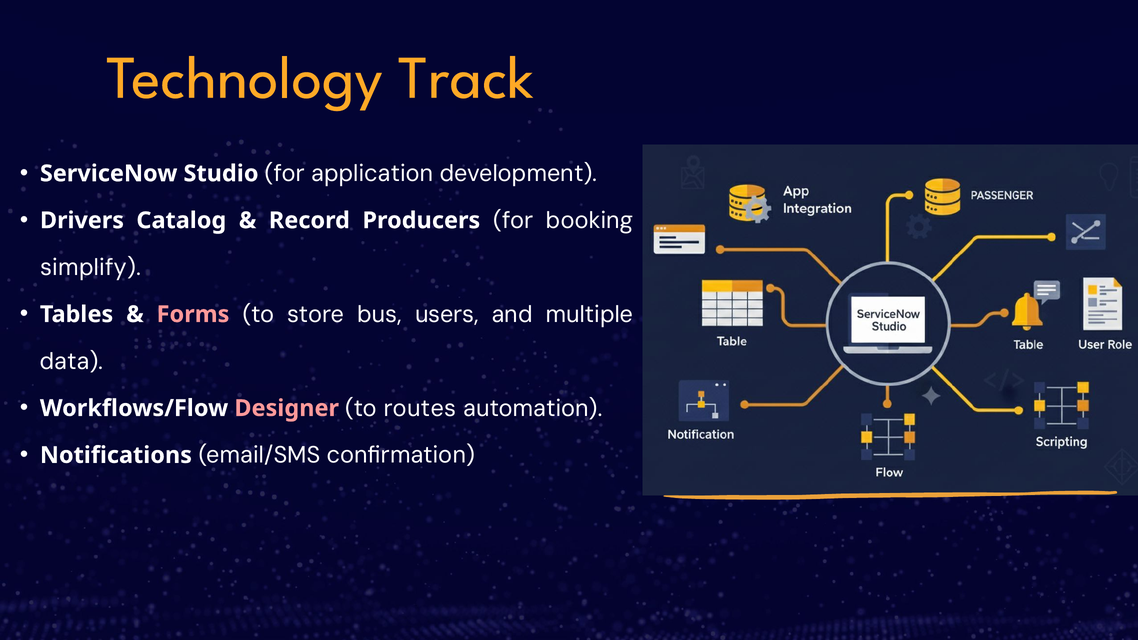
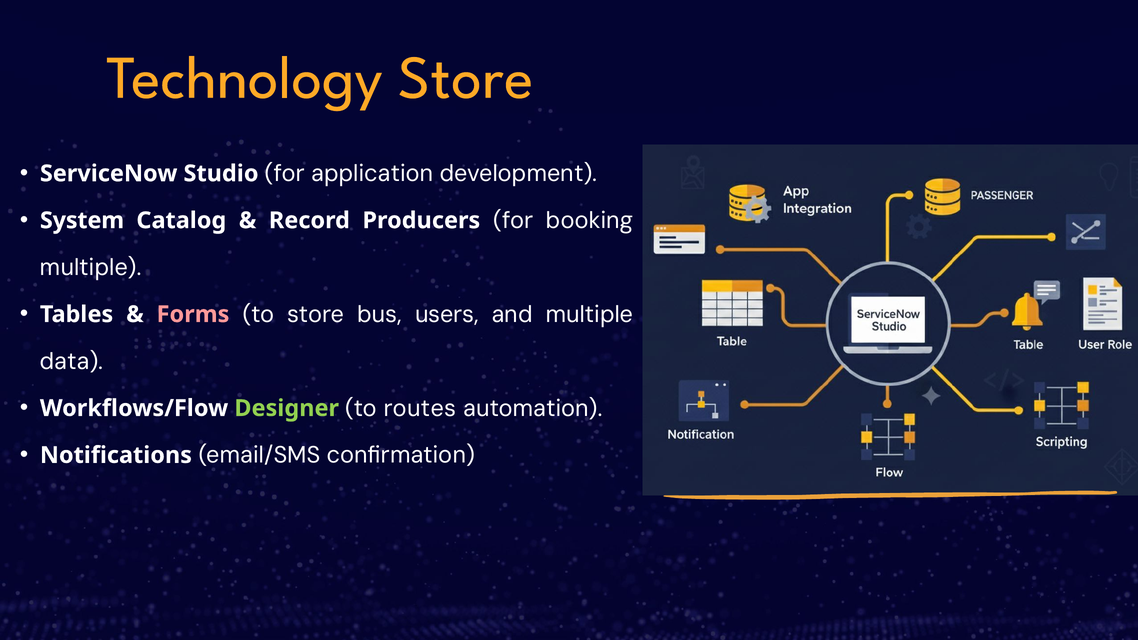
Technology Track: Track -> Store
Drivers: Drivers -> System
simplify at (91, 267): simplify -> multiple
Designer colour: pink -> light green
